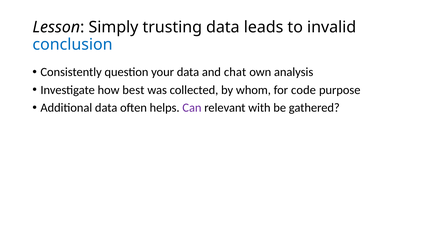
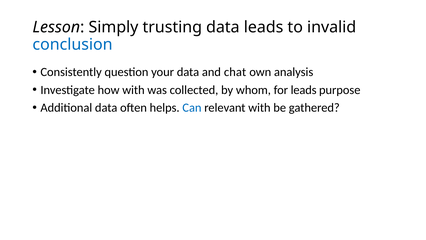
how best: best -> with
for code: code -> leads
Can colour: purple -> blue
